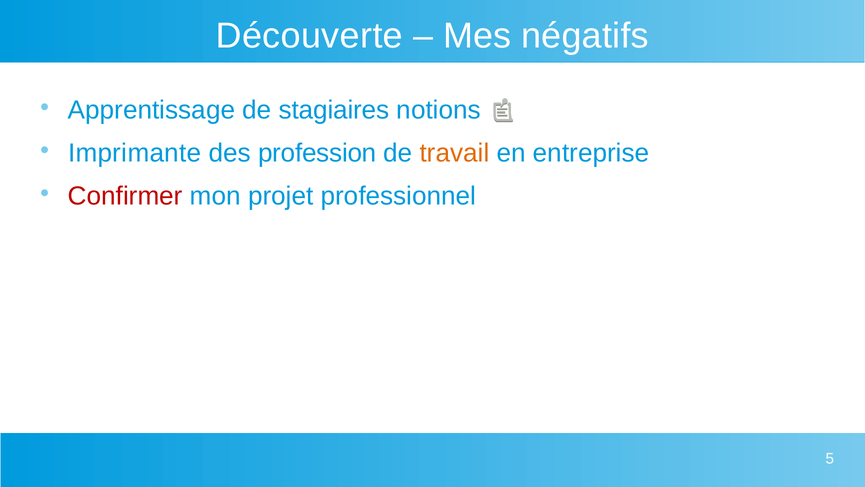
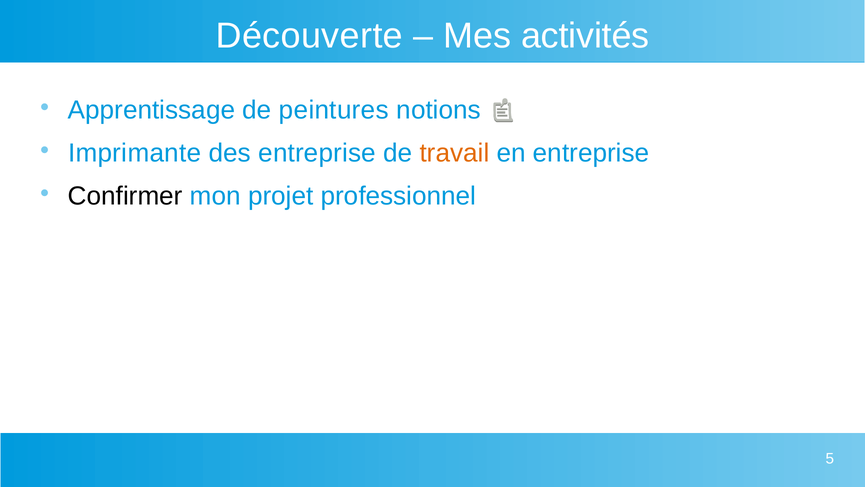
négatifs: négatifs -> activités
stagiaires: stagiaires -> peintures
des profession: profession -> entreprise
Confirmer colour: red -> black
